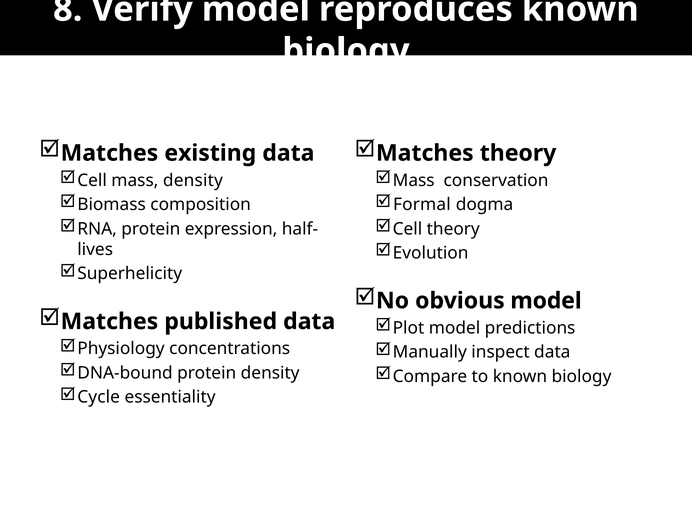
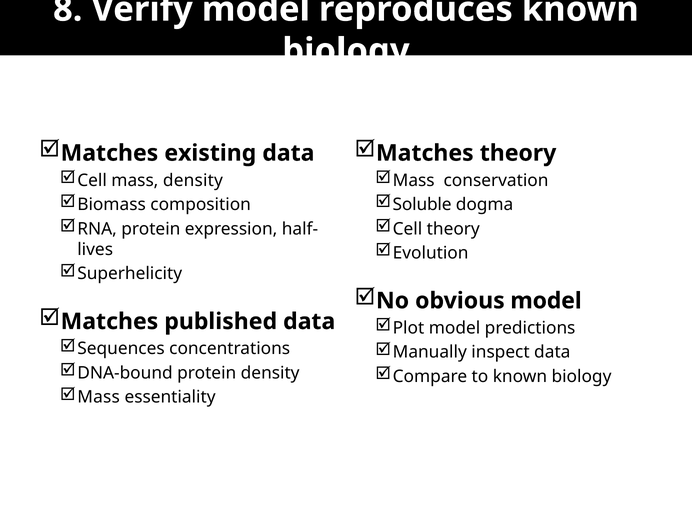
Formal: Formal -> Soluble
Physiology: Physiology -> Sequences
Cycle at (99, 397): Cycle -> Mass
